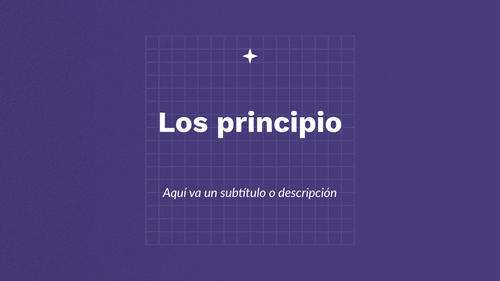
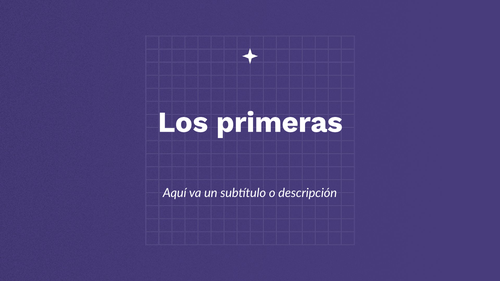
principio: principio -> primeras
